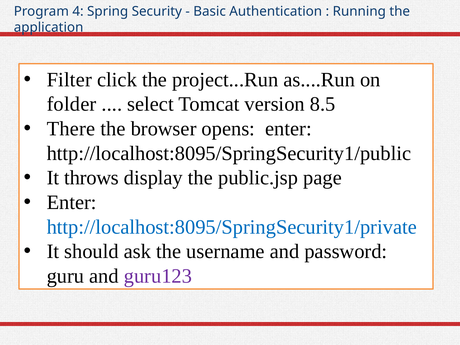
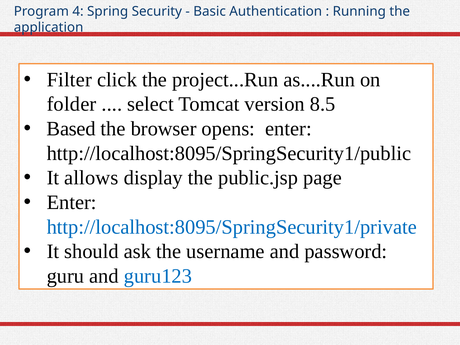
There: There -> Based
throws: throws -> allows
guru123 colour: purple -> blue
